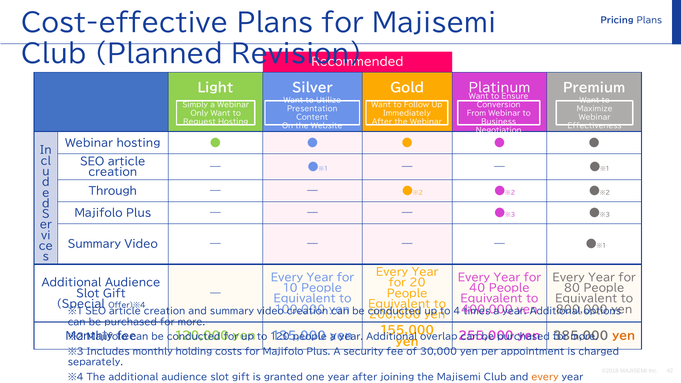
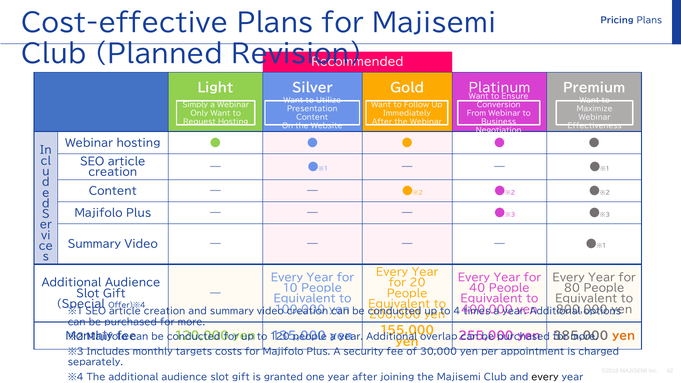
Through at (113, 191): Through -> Content
holding: holding -> targets
every at (545, 377) colour: orange -> black
